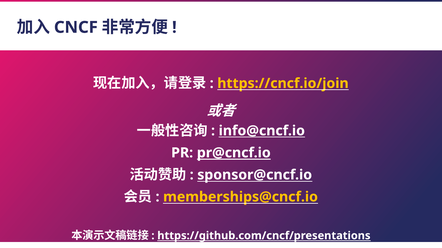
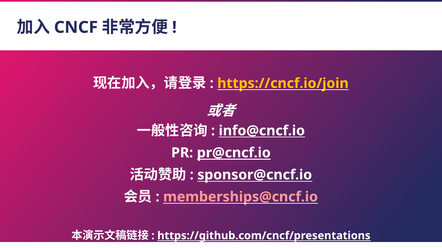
memberships@cncf.io colour: yellow -> pink
